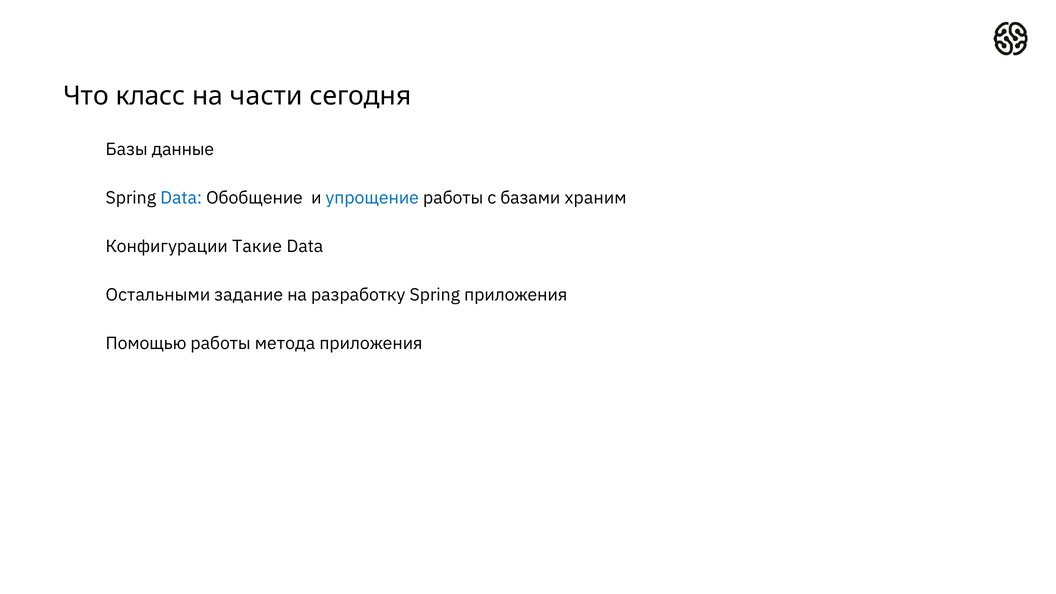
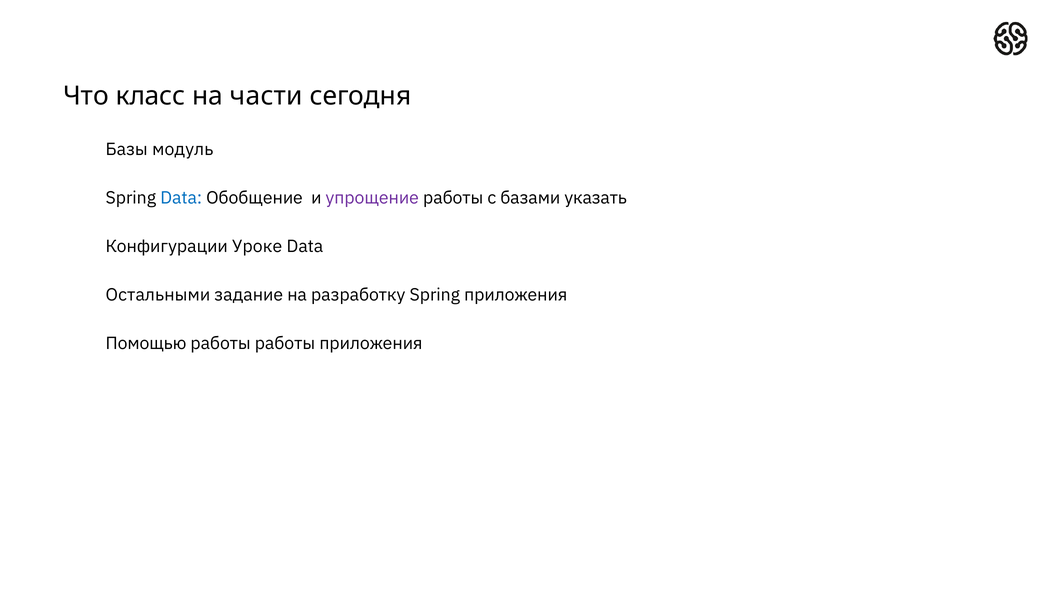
данные: данные -> модуль
упрощение colour: blue -> purple
храним: храним -> указать
Такие: Такие -> Уроке
работы метода: метода -> работы
